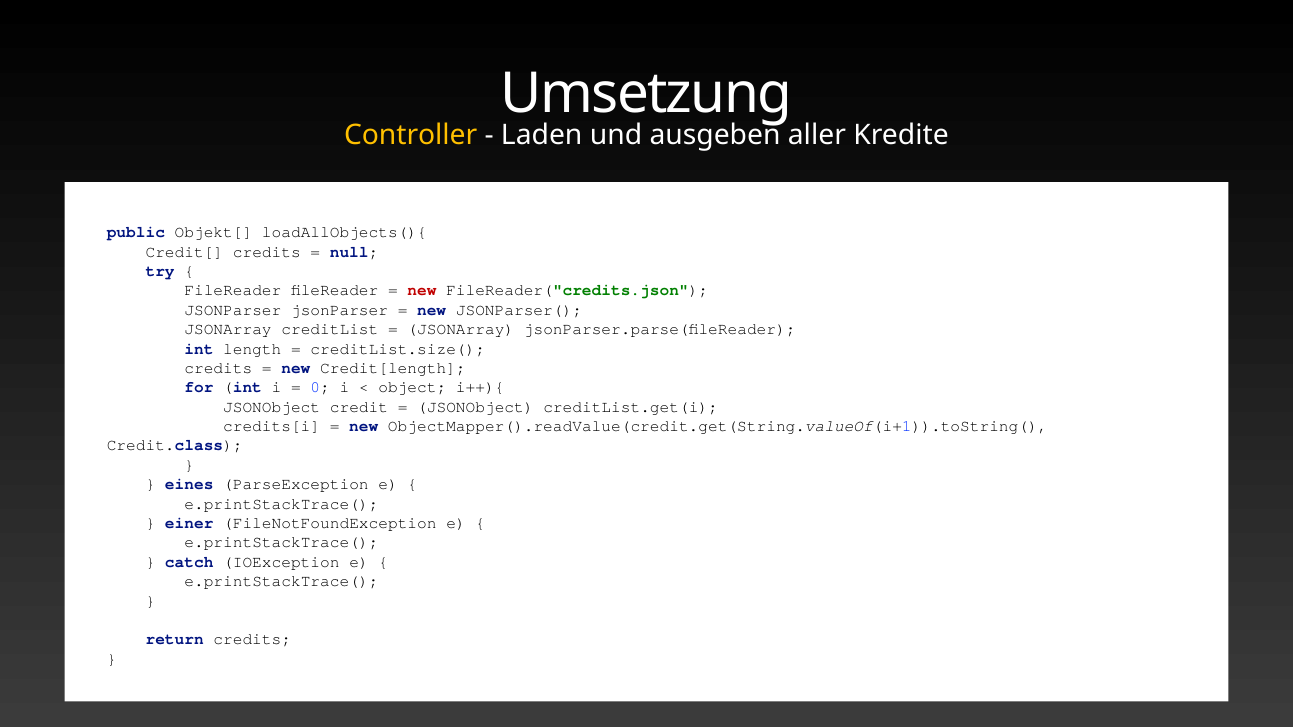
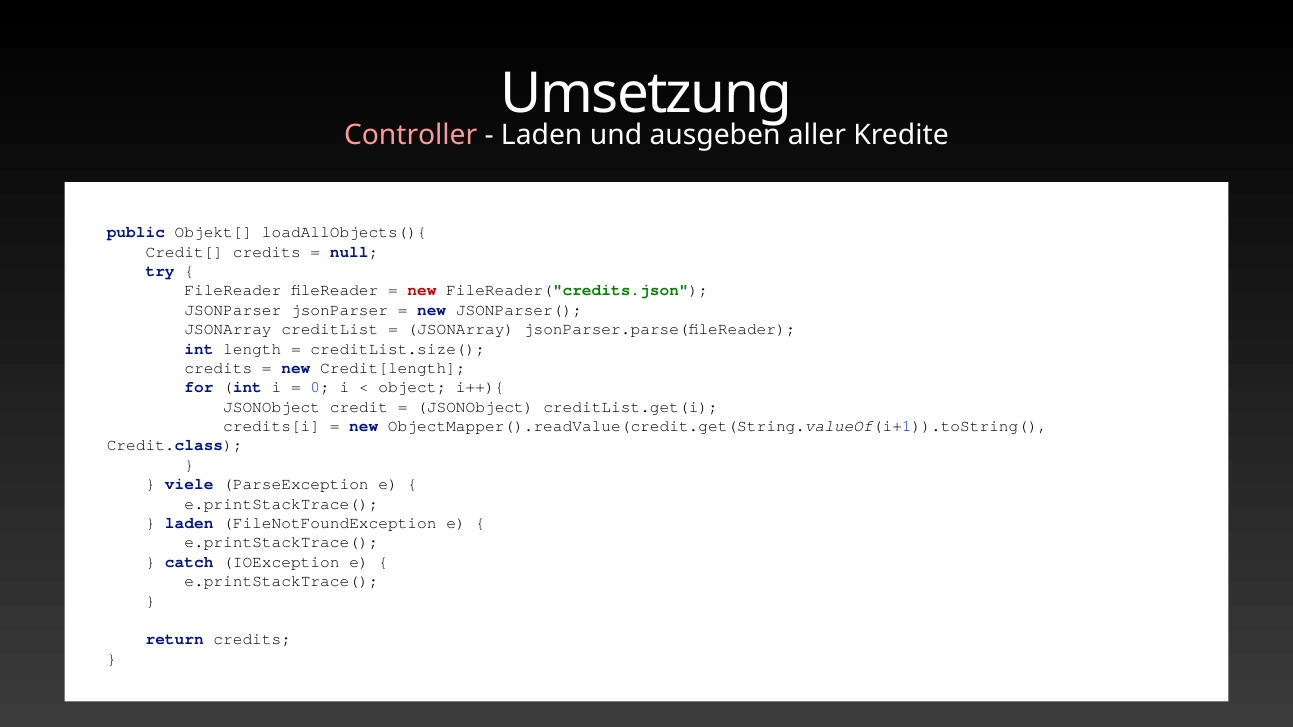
Controller colour: yellow -> pink
eines: eines -> viele
einer at (189, 523): einer -> laden
